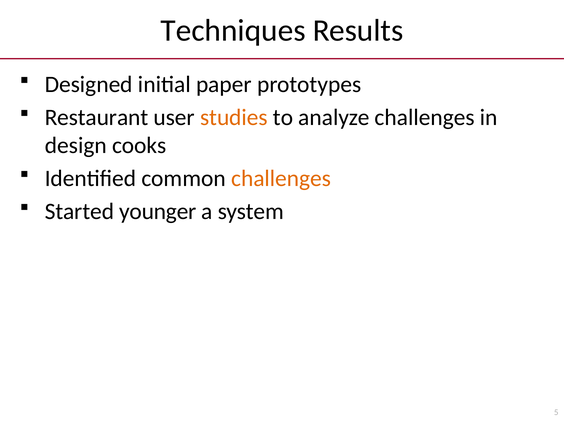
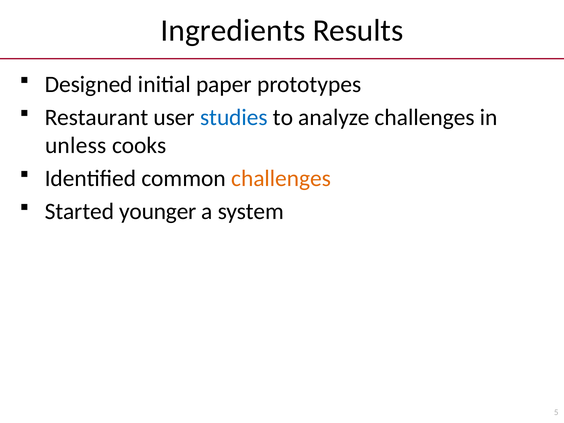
Techniques: Techniques -> Ingredients
studies colour: orange -> blue
design: design -> unless
